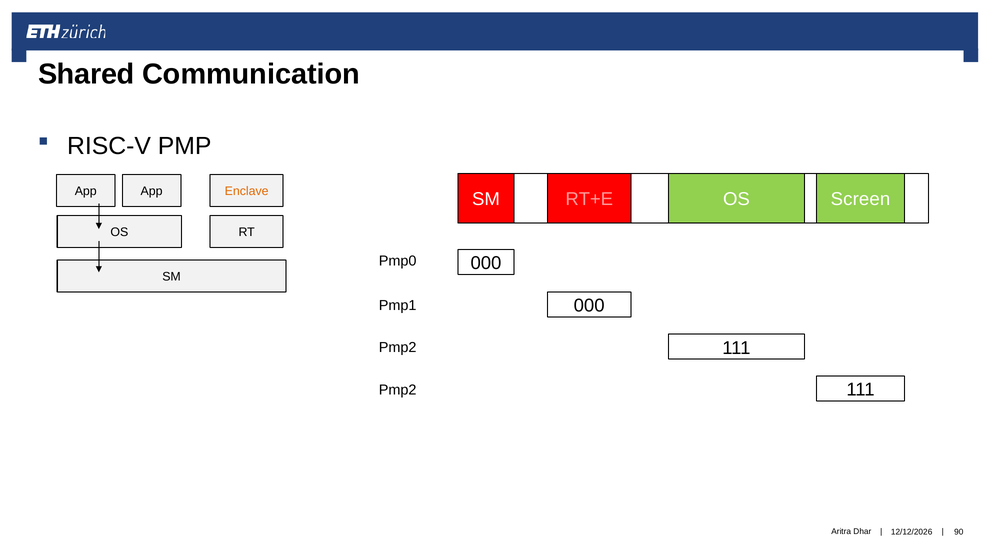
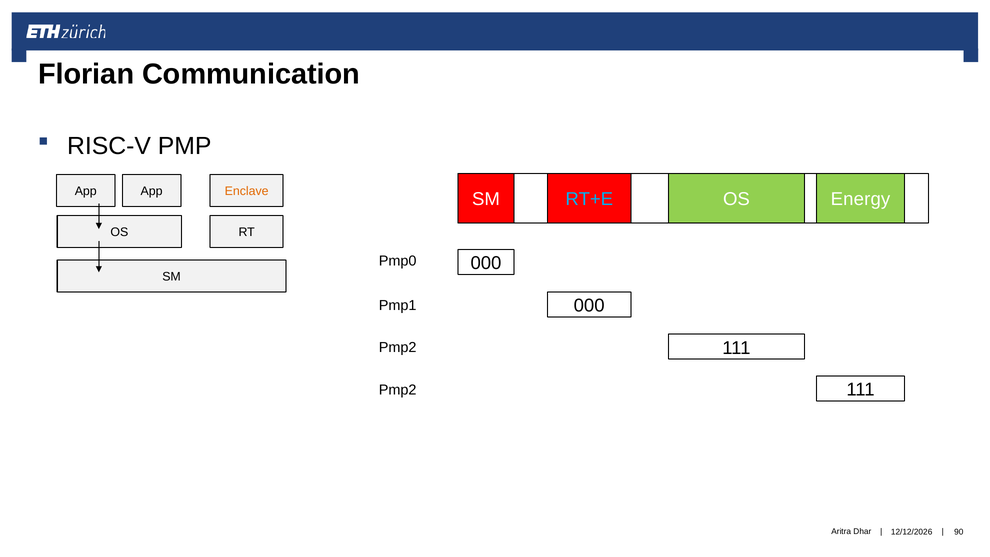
Shared: Shared -> Florian
RT+E colour: pink -> light blue
Screen: Screen -> Energy
